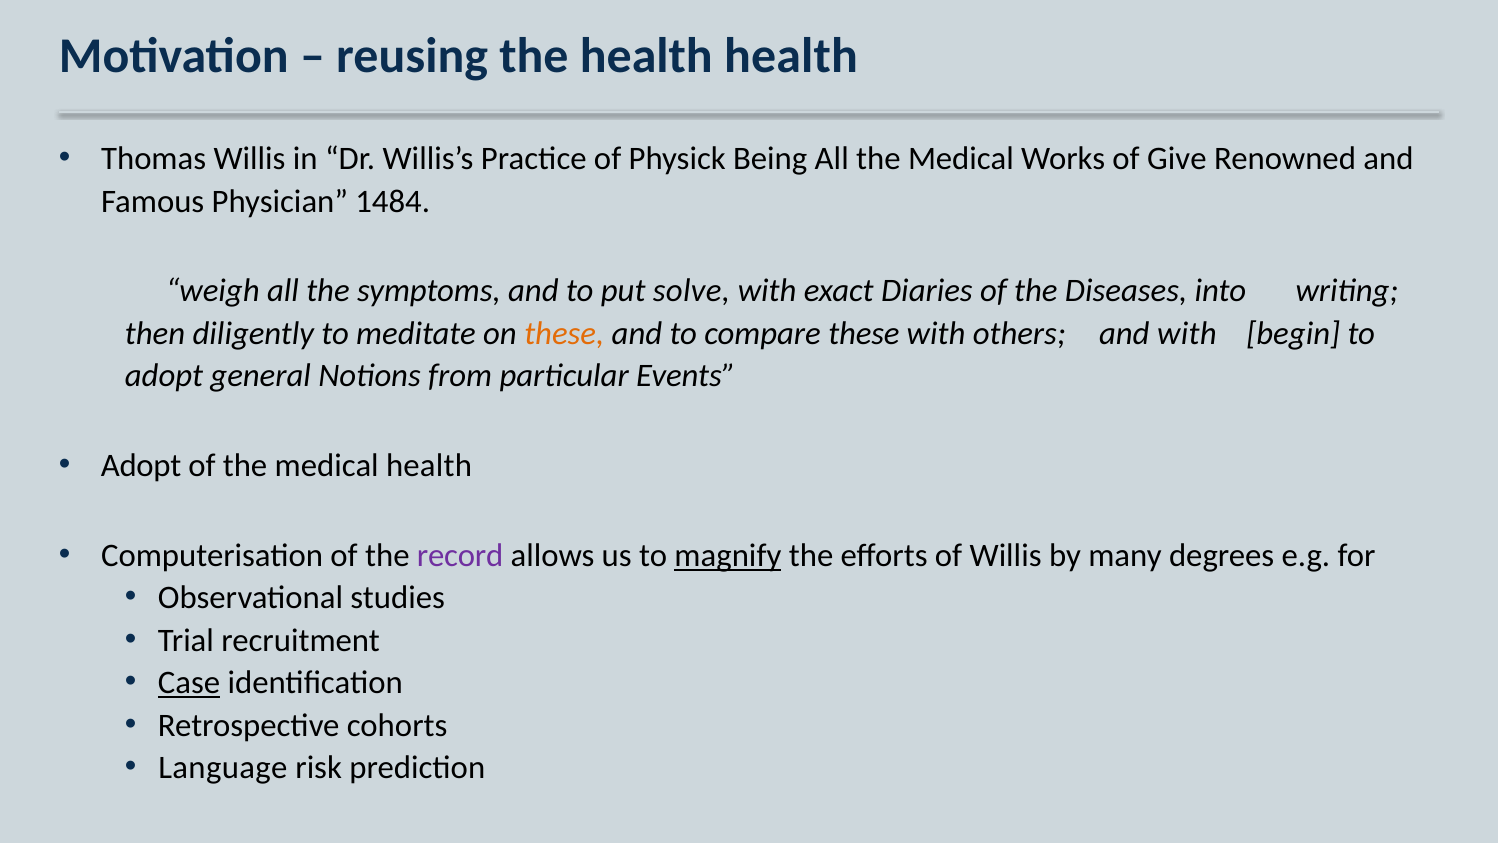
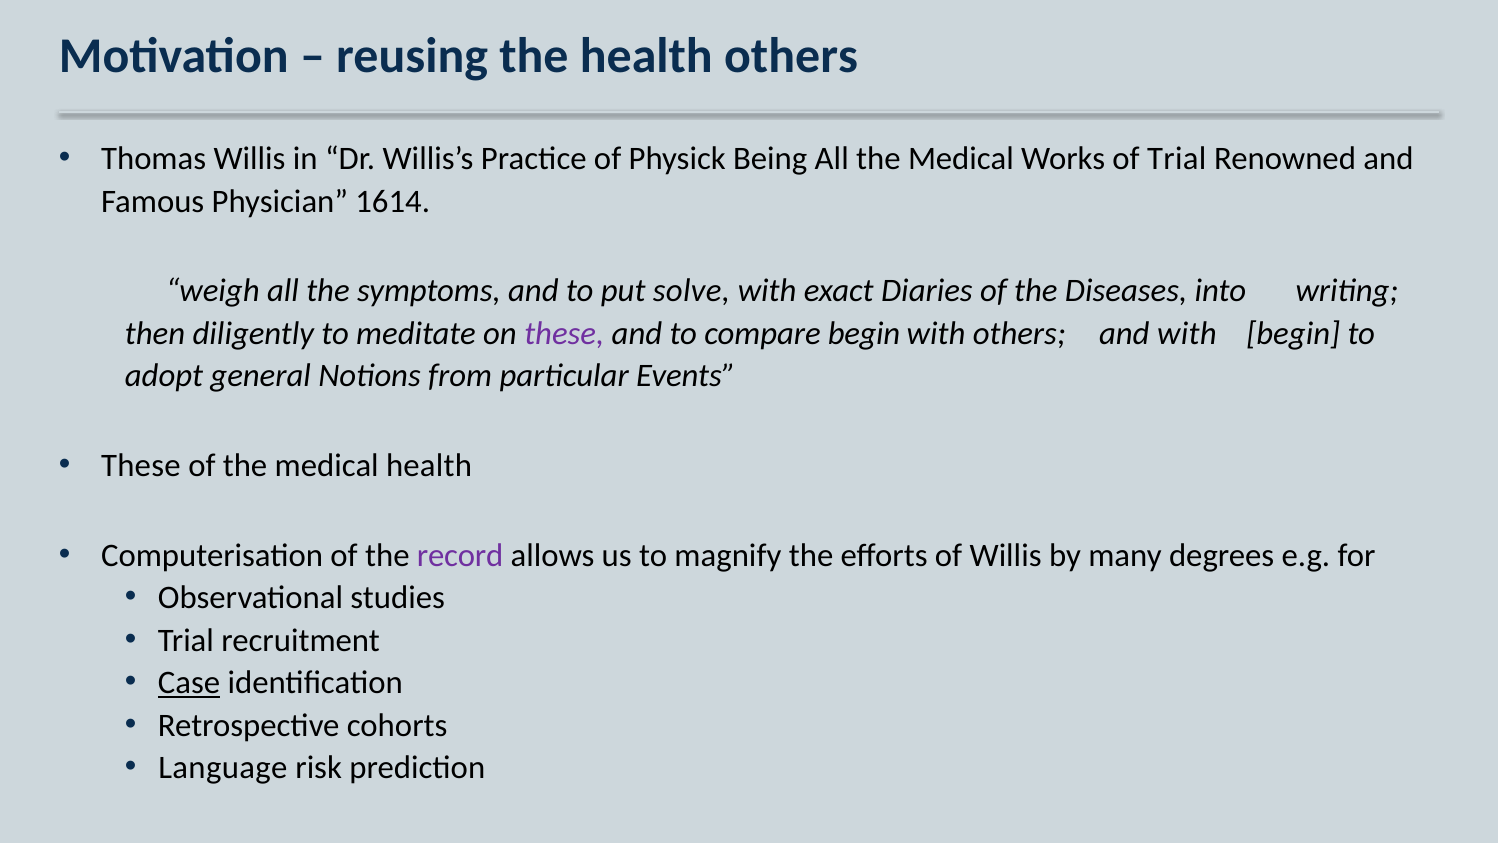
health health: health -> others
of Give: Give -> Trial
1484: 1484 -> 1614
these at (564, 333) colour: orange -> purple
compare these: these -> begin
Adopt at (141, 466): Adopt -> These
magnify underline: present -> none
